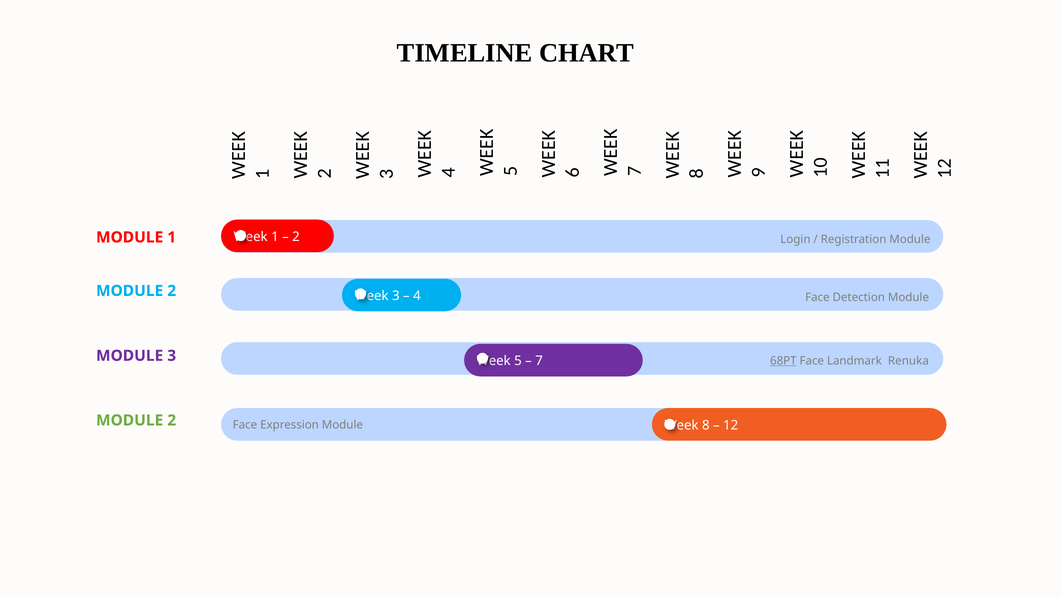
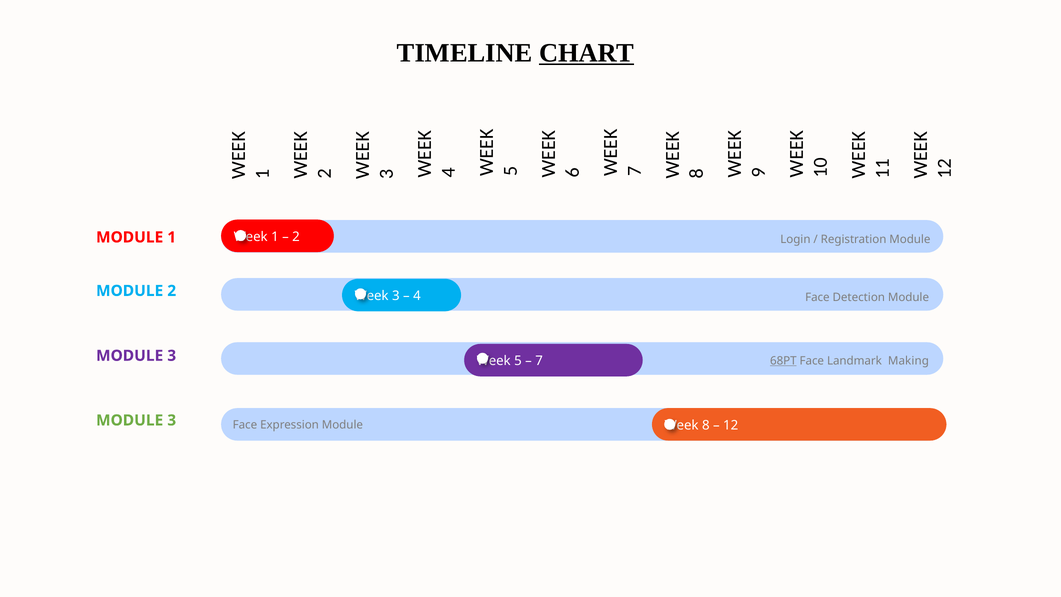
CHART underline: none -> present
Renuka: Renuka -> Making
2 at (172, 420): 2 -> 3
